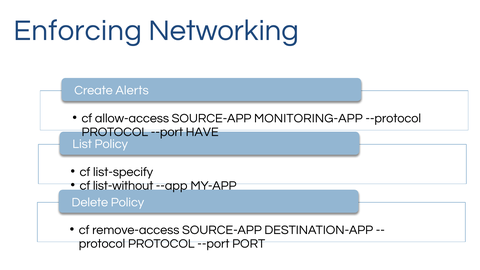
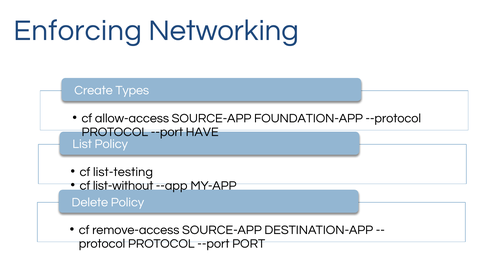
Alerts: Alerts -> Types
MONITORING-APP: MONITORING-APP -> FOUNDATION-APP
list-specify: list-specify -> list-testing
